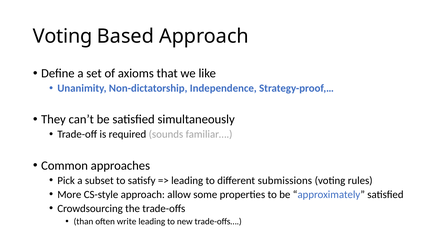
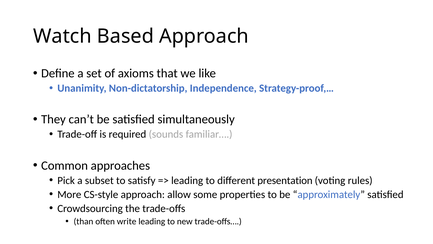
Voting at (63, 36): Voting -> Watch
submissions: submissions -> presentation
